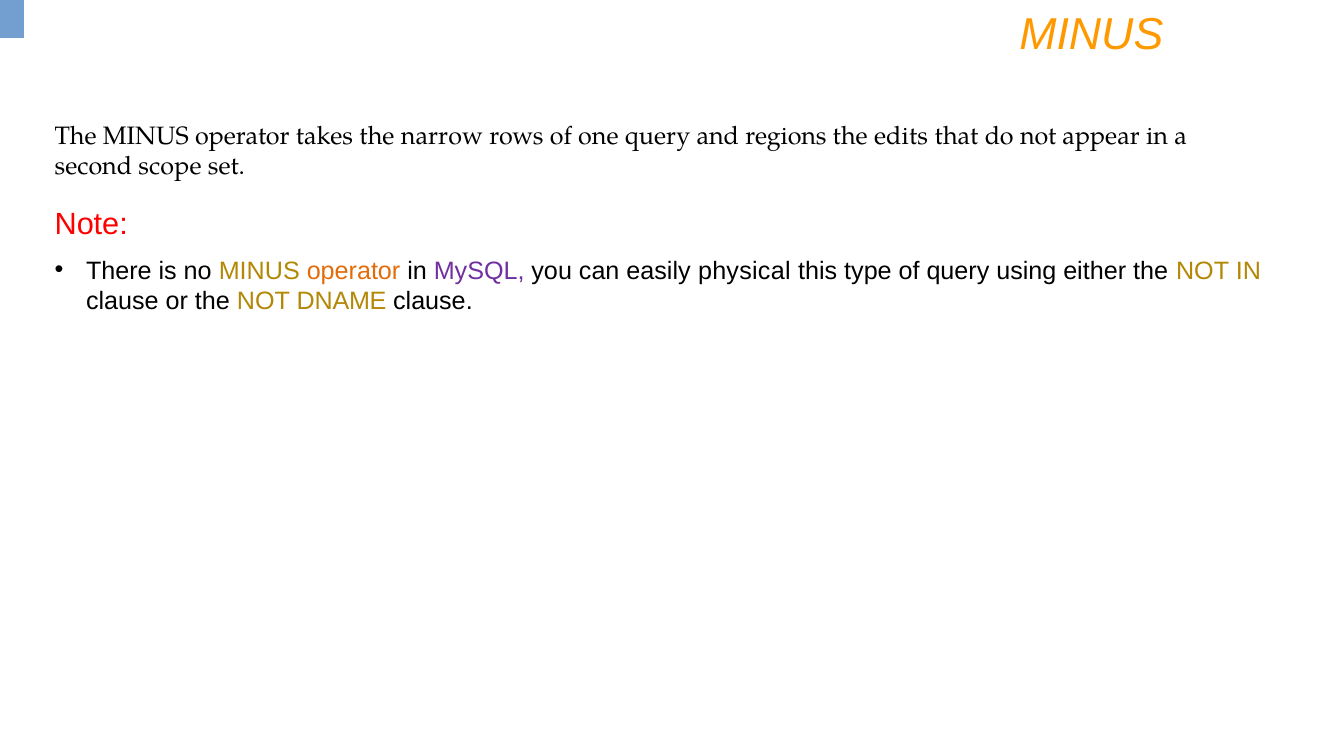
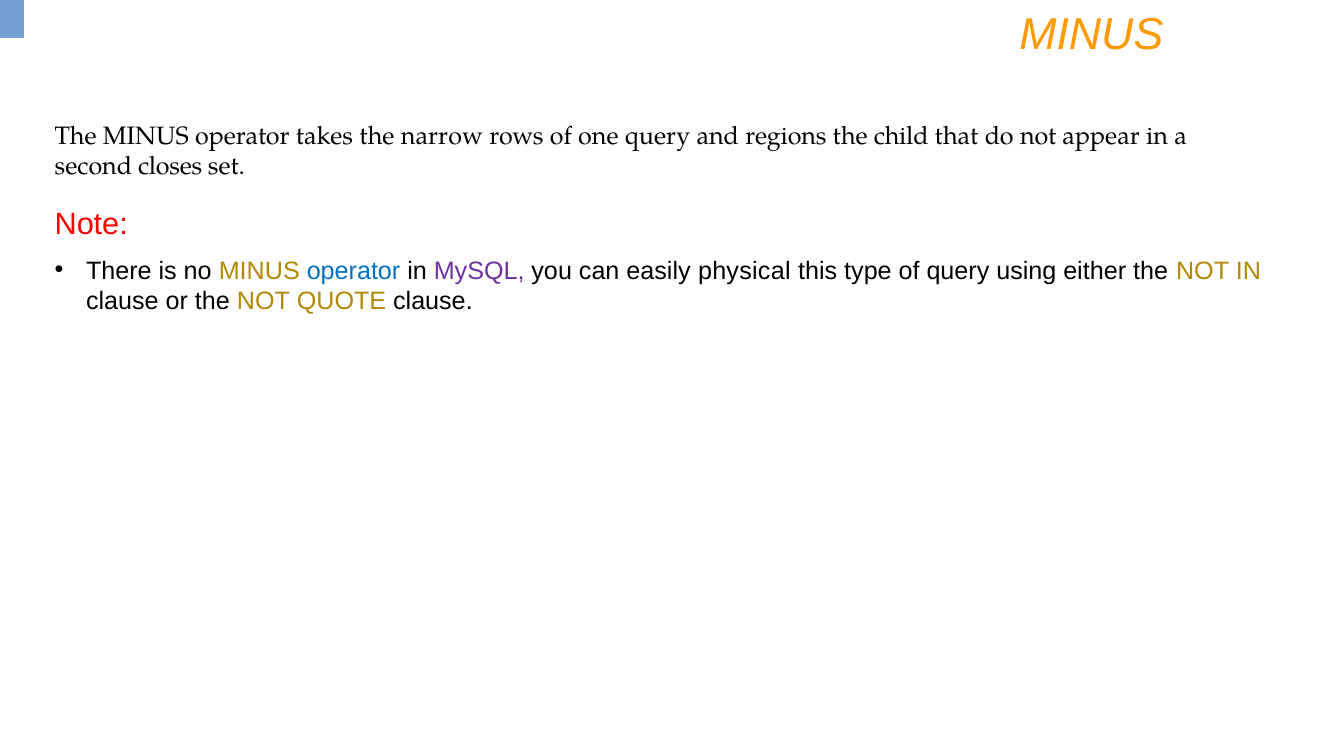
edits: edits -> child
scope: scope -> closes
operator at (354, 271) colour: orange -> blue
DNAME: DNAME -> QUOTE
